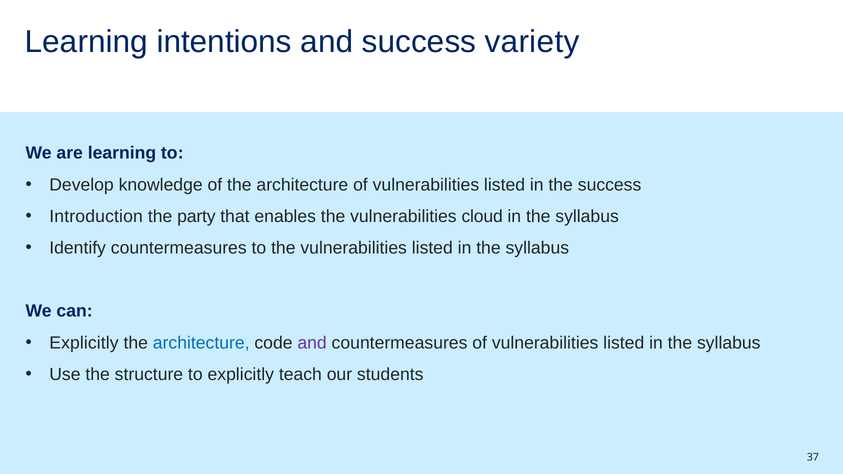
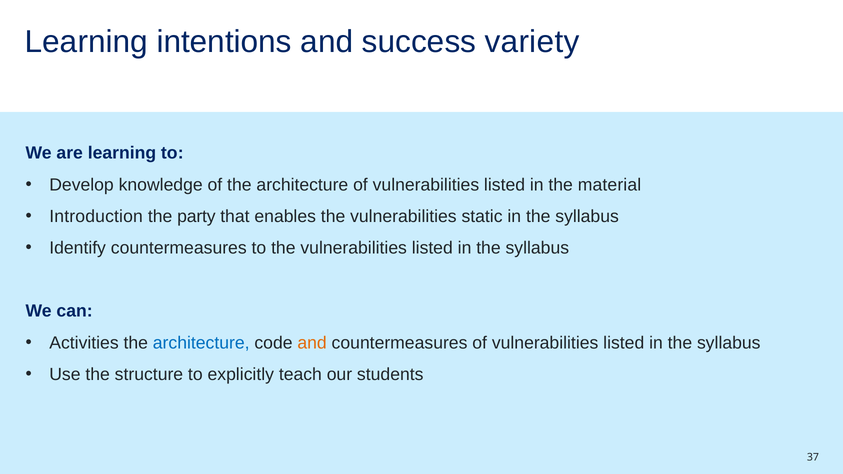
the success: success -> material
cloud: cloud -> static
Explicitly at (84, 343): Explicitly -> Activities
and at (312, 343) colour: purple -> orange
